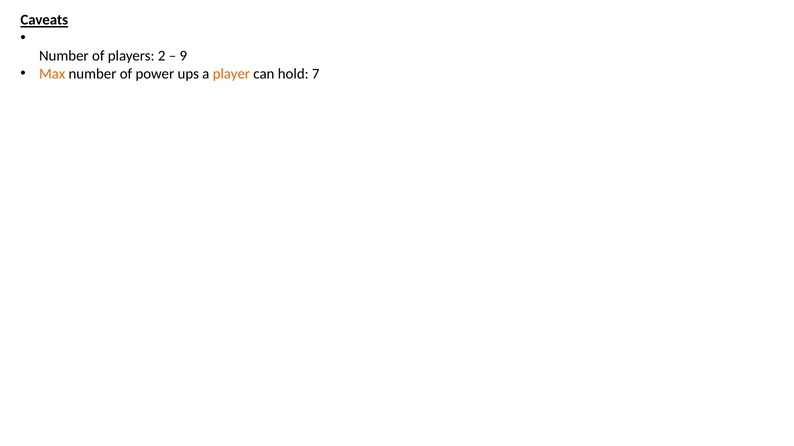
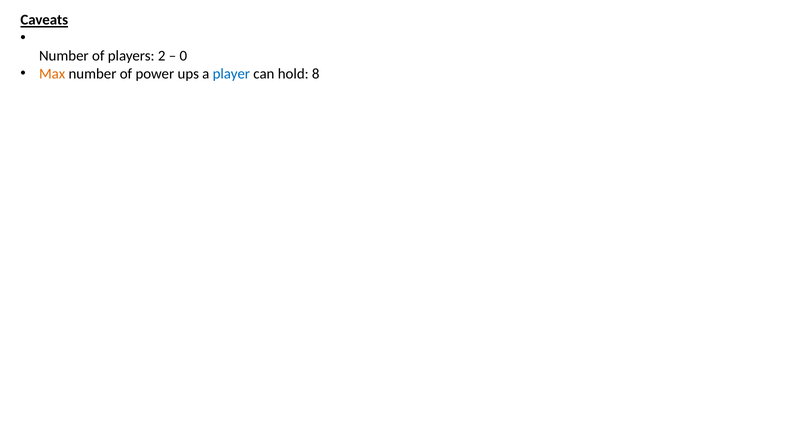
9: 9 -> 0
player colour: orange -> blue
7: 7 -> 8
